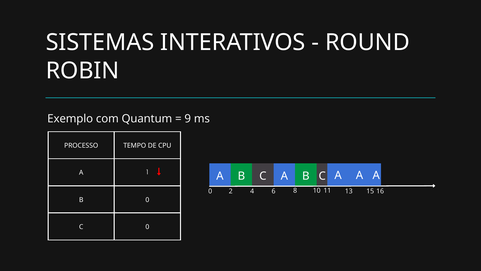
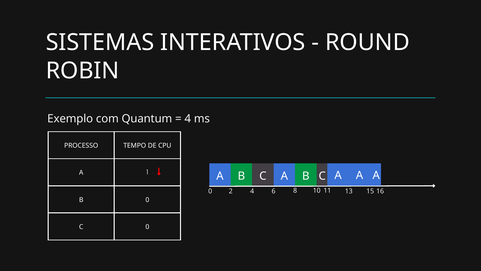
9 at (188, 119): 9 -> 4
